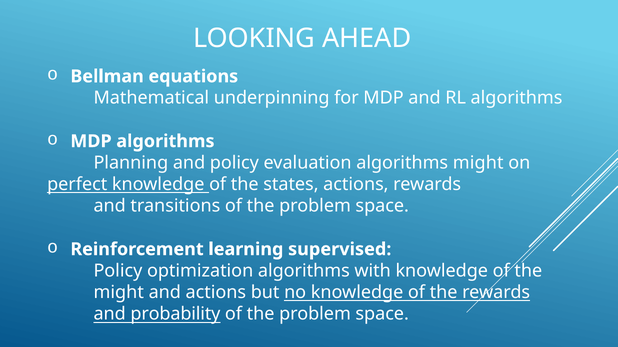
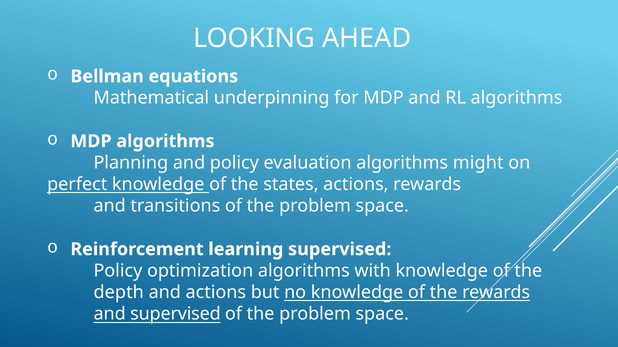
might at (119, 293): might -> depth
and probability: probability -> supervised
